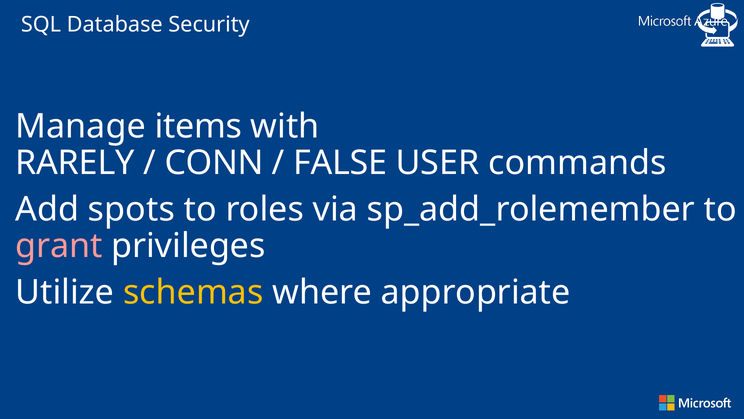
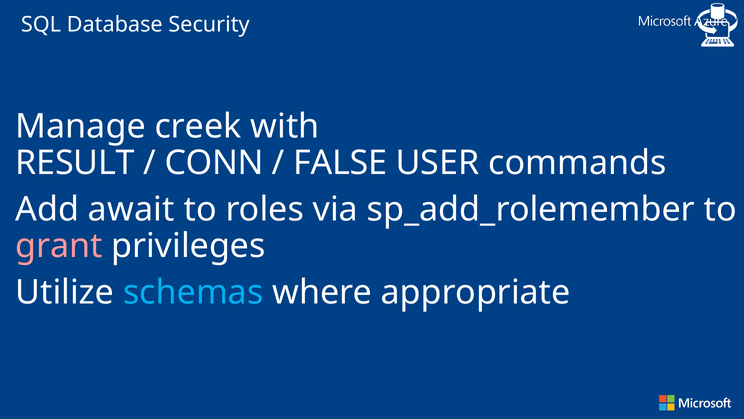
items: items -> creek
RARELY: RARELY -> RESULT
spots: spots -> await
schemas colour: yellow -> light blue
